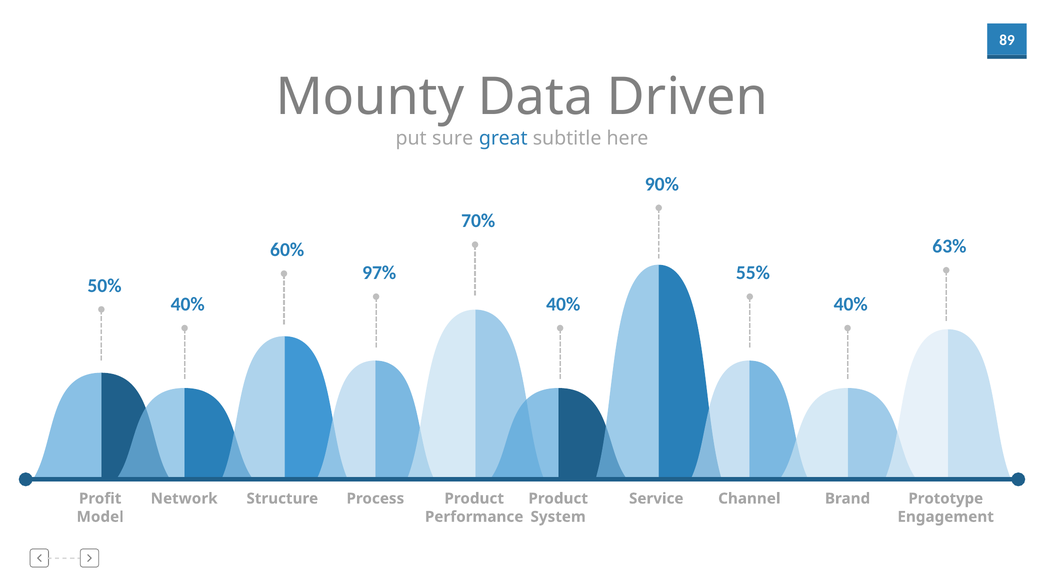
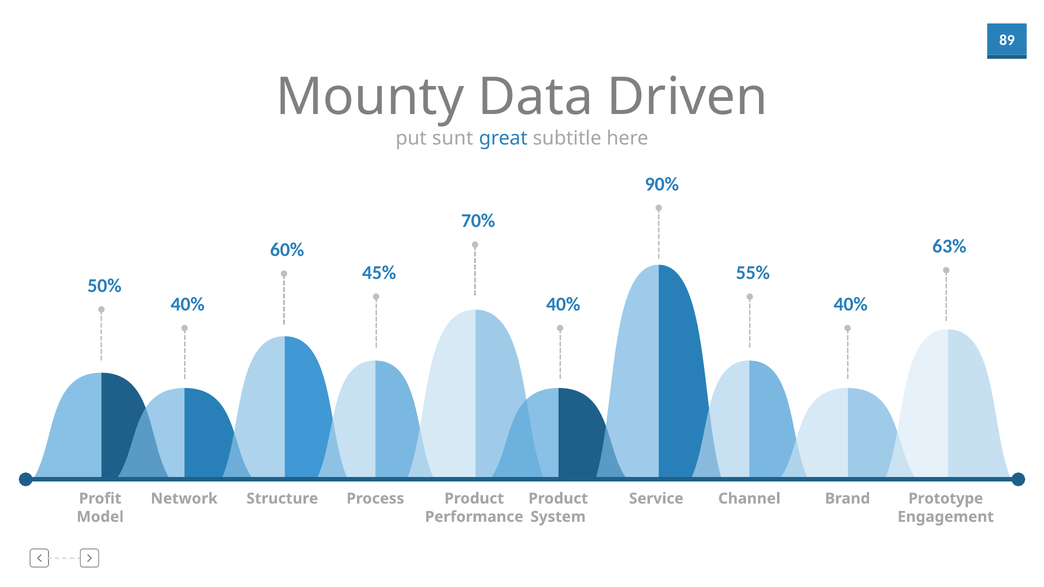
sure: sure -> sunt
97%: 97% -> 45%
